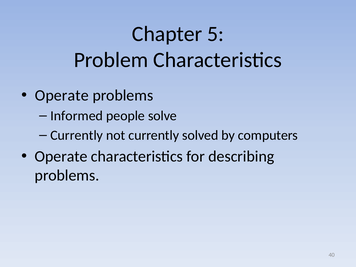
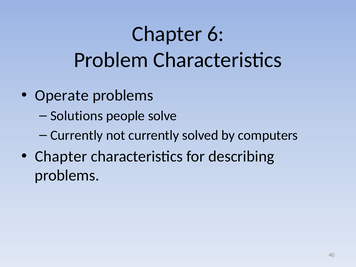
5: 5 -> 6
Informed: Informed -> Solutions
Operate at (61, 156): Operate -> Chapter
